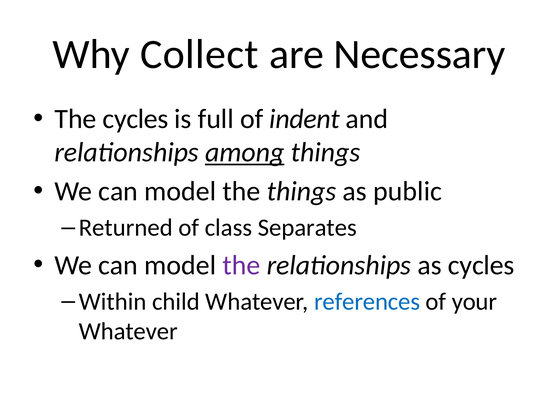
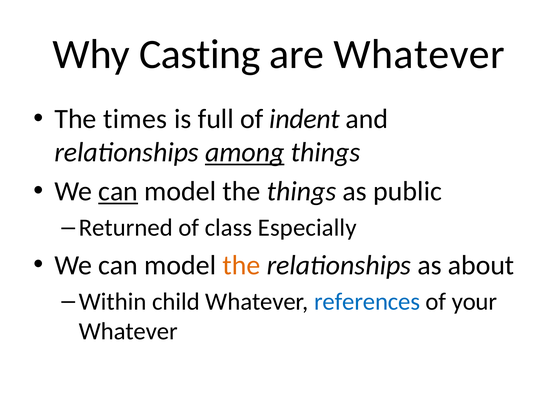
Collect: Collect -> Casting
are Necessary: Necessary -> Whatever
The cycles: cycles -> times
can at (118, 192) underline: none -> present
Separates: Separates -> Especially
the at (241, 265) colour: purple -> orange
as cycles: cycles -> about
